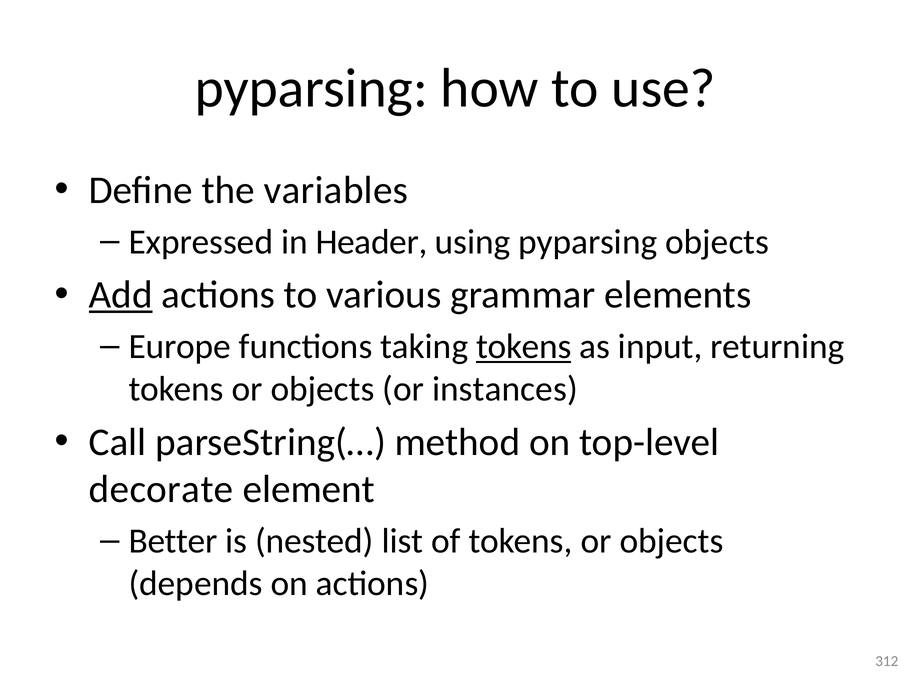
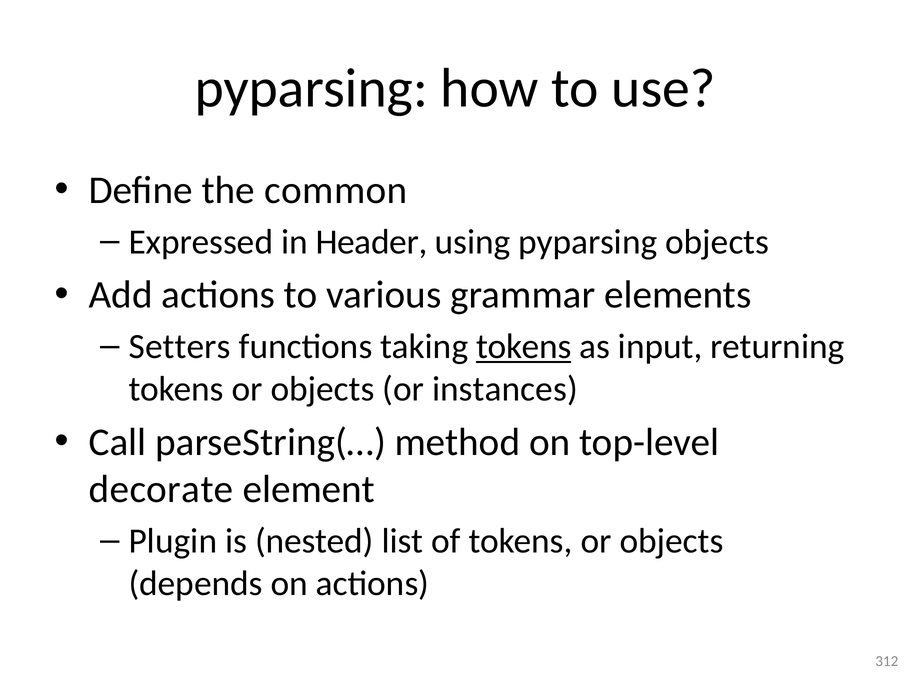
variables: variables -> common
Add underline: present -> none
Europe: Europe -> Setters
Better: Better -> Plugin
